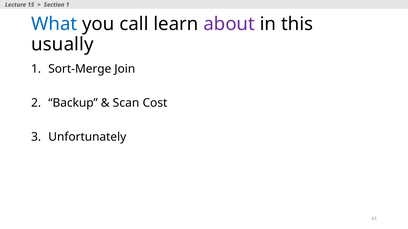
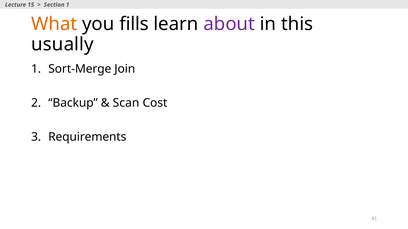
What colour: blue -> orange
call: call -> fills
Unfortunately: Unfortunately -> Requirements
